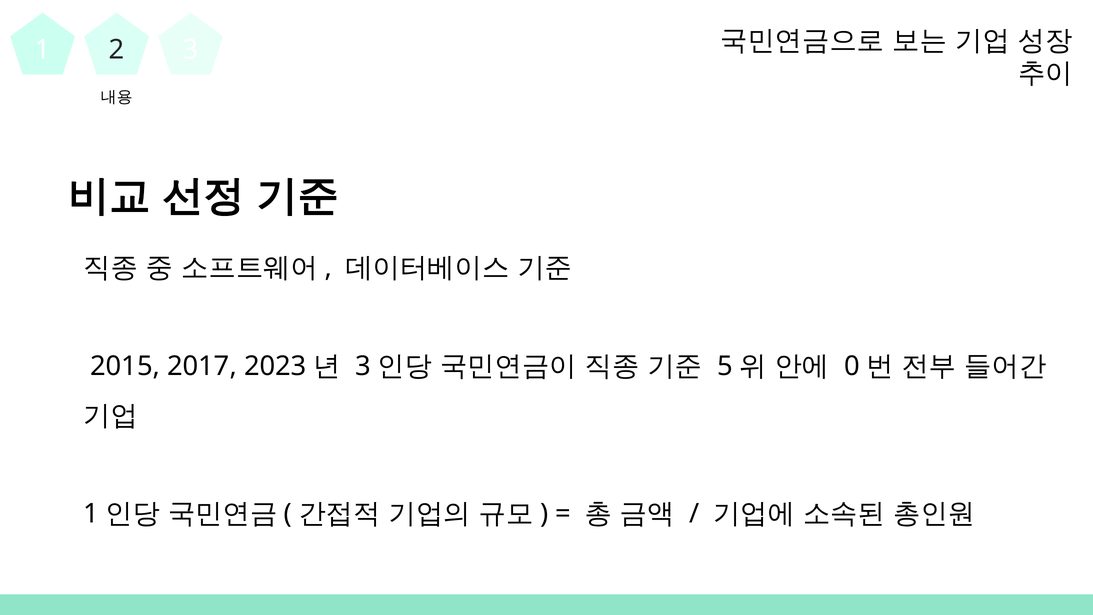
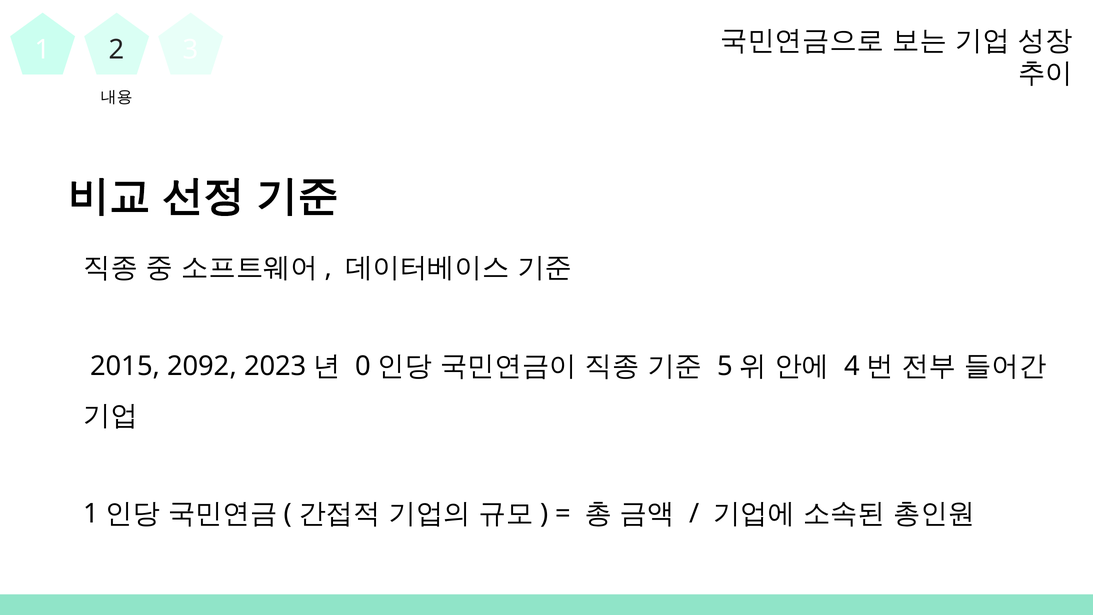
2017: 2017 -> 2092
3 at (363, 366): 3 -> 0
0: 0 -> 4
